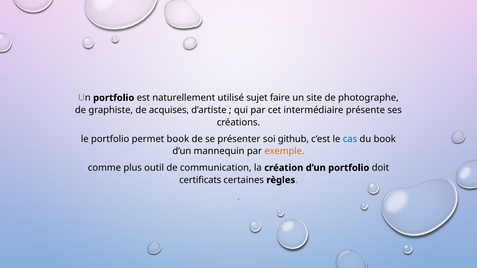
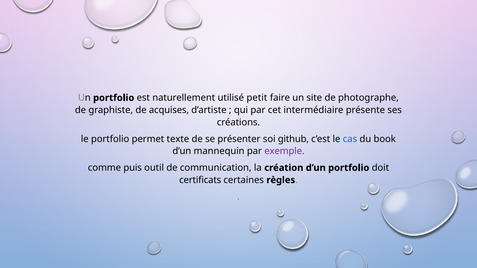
sujet: sujet -> petit
permet book: book -> texte
exemple colour: orange -> purple
plus: plus -> puis
